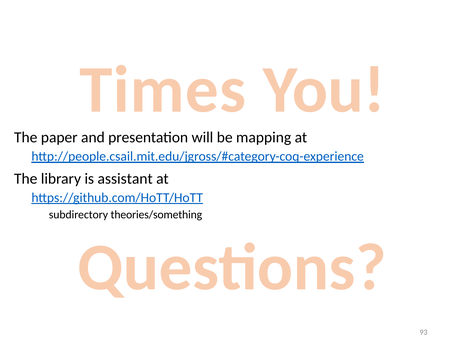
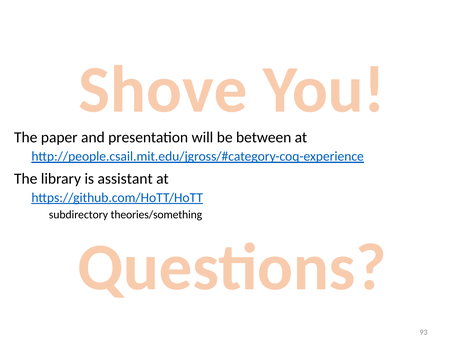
Times: Times -> Shove
mapping: mapping -> between
